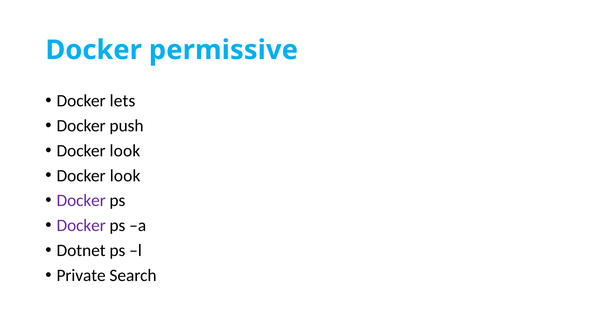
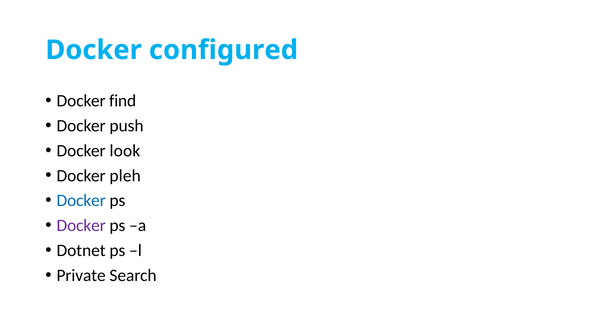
permissive: permissive -> configured
lets: lets -> find
look at (125, 175): look -> pleh
Docker at (81, 200) colour: purple -> blue
